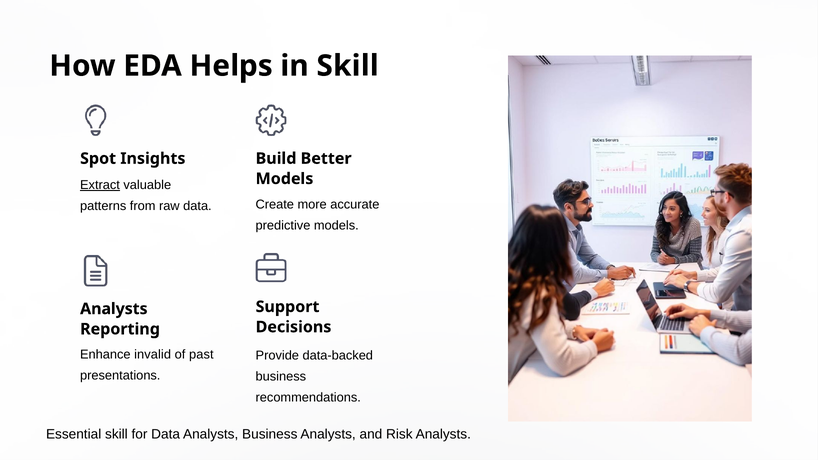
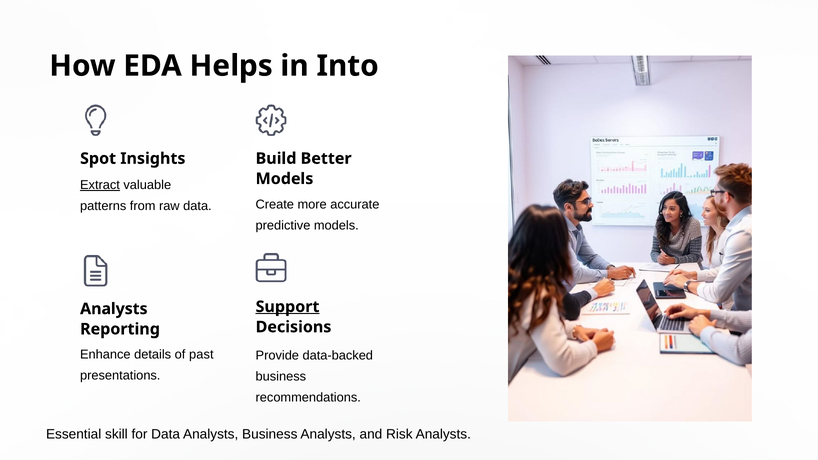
in Skill: Skill -> Into
Support underline: none -> present
invalid: invalid -> details
